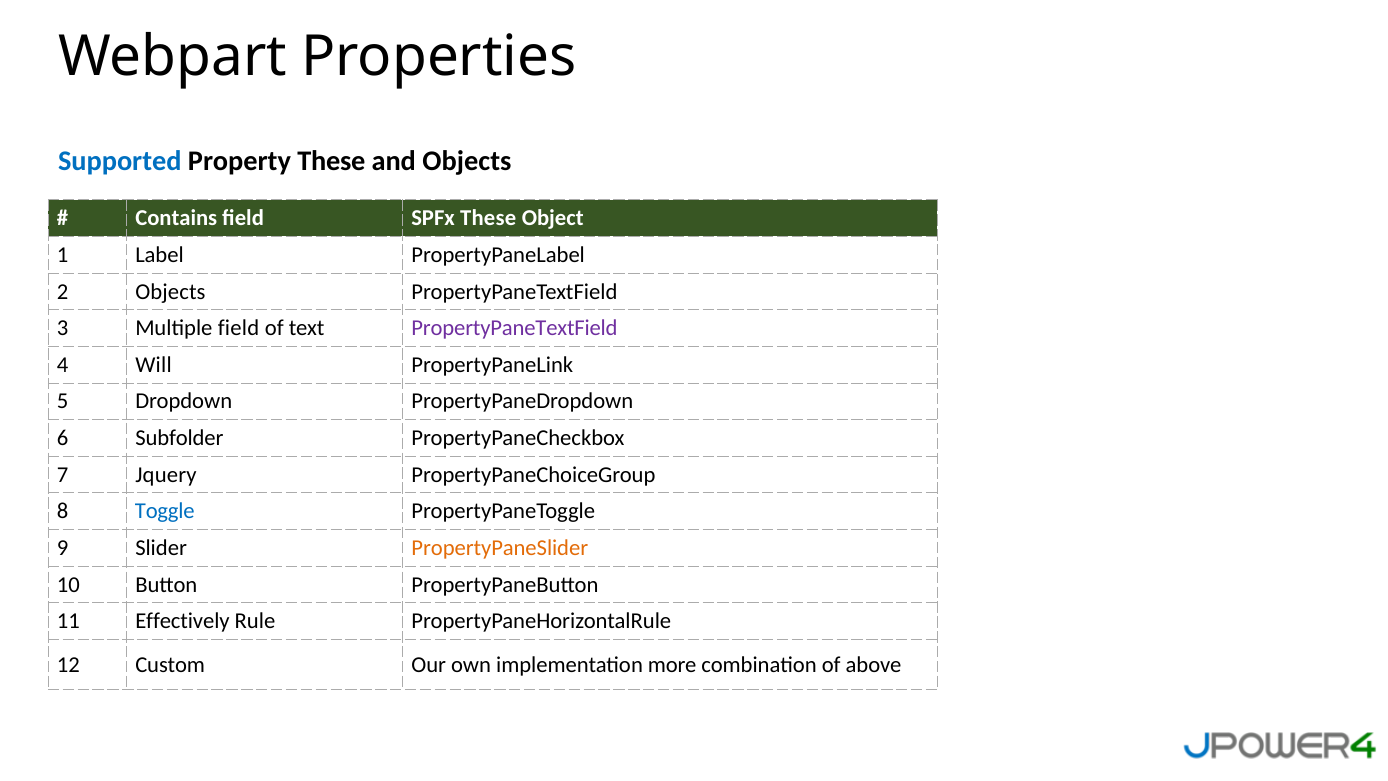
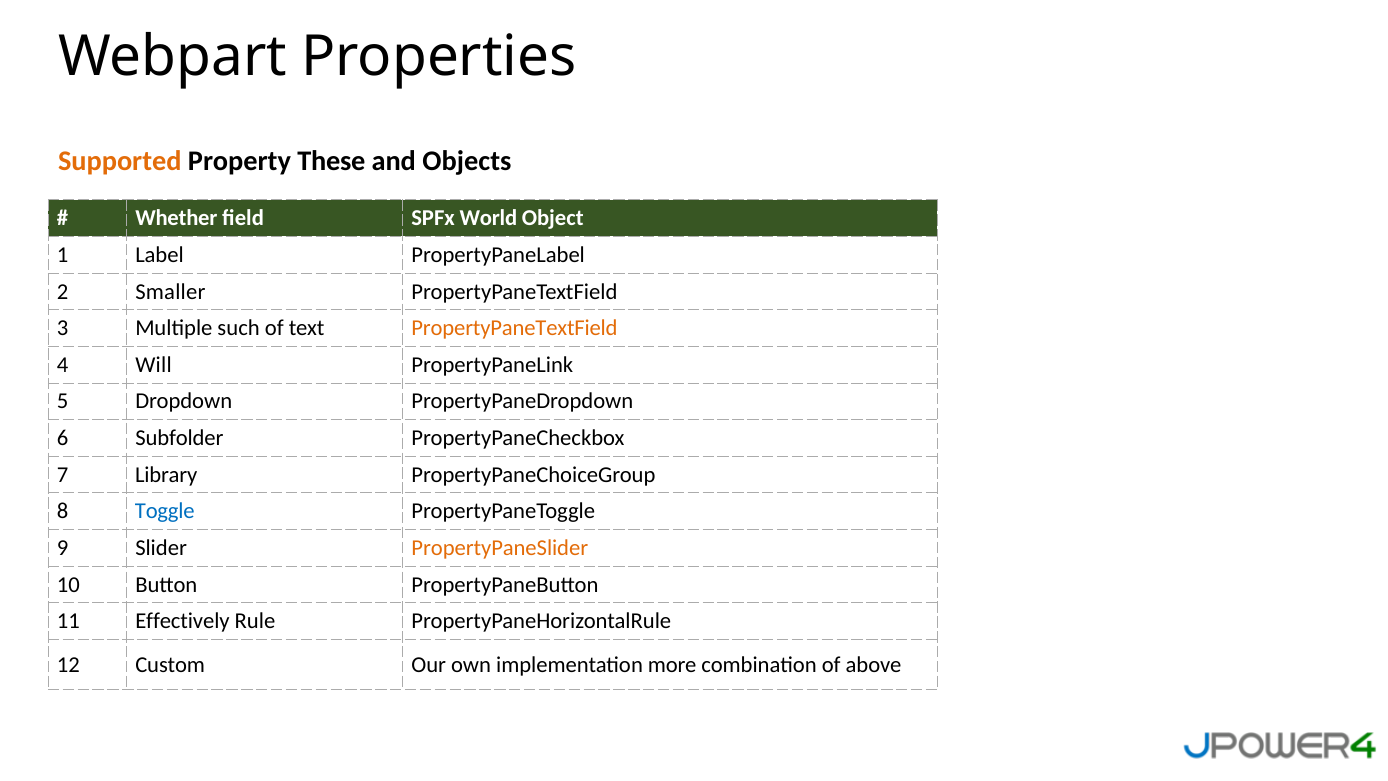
Supported colour: blue -> orange
Contains: Contains -> Whether
SPFx These: These -> World
2 Objects: Objects -> Smaller
Multiple field: field -> such
PropertyPaneTextField at (515, 328) colour: purple -> orange
Jquery: Jquery -> Library
